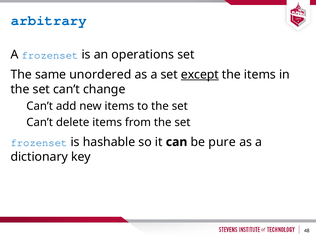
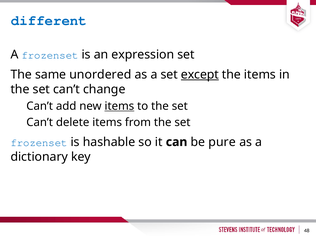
arbitrary: arbitrary -> different
operations: operations -> expression
items at (119, 106) underline: none -> present
